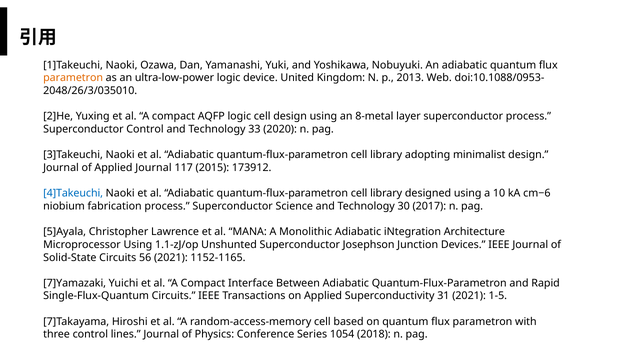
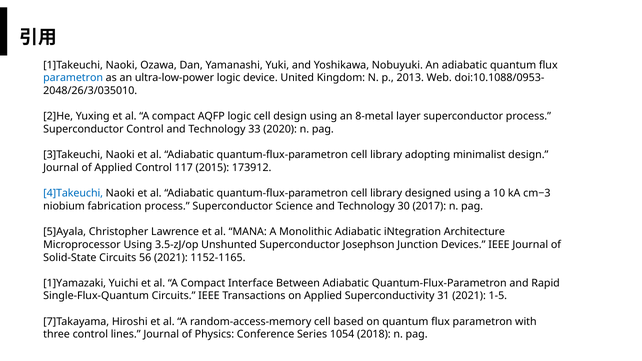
parametron at (73, 78) colour: orange -> blue
Applied Journal: Journal -> Control
cm−6: cm−6 -> cm−3
1.1-zJ/op: 1.1-zJ/op -> 3.5-zJ/op
7]Yamazaki: 7]Yamazaki -> 1]Yamazaki
